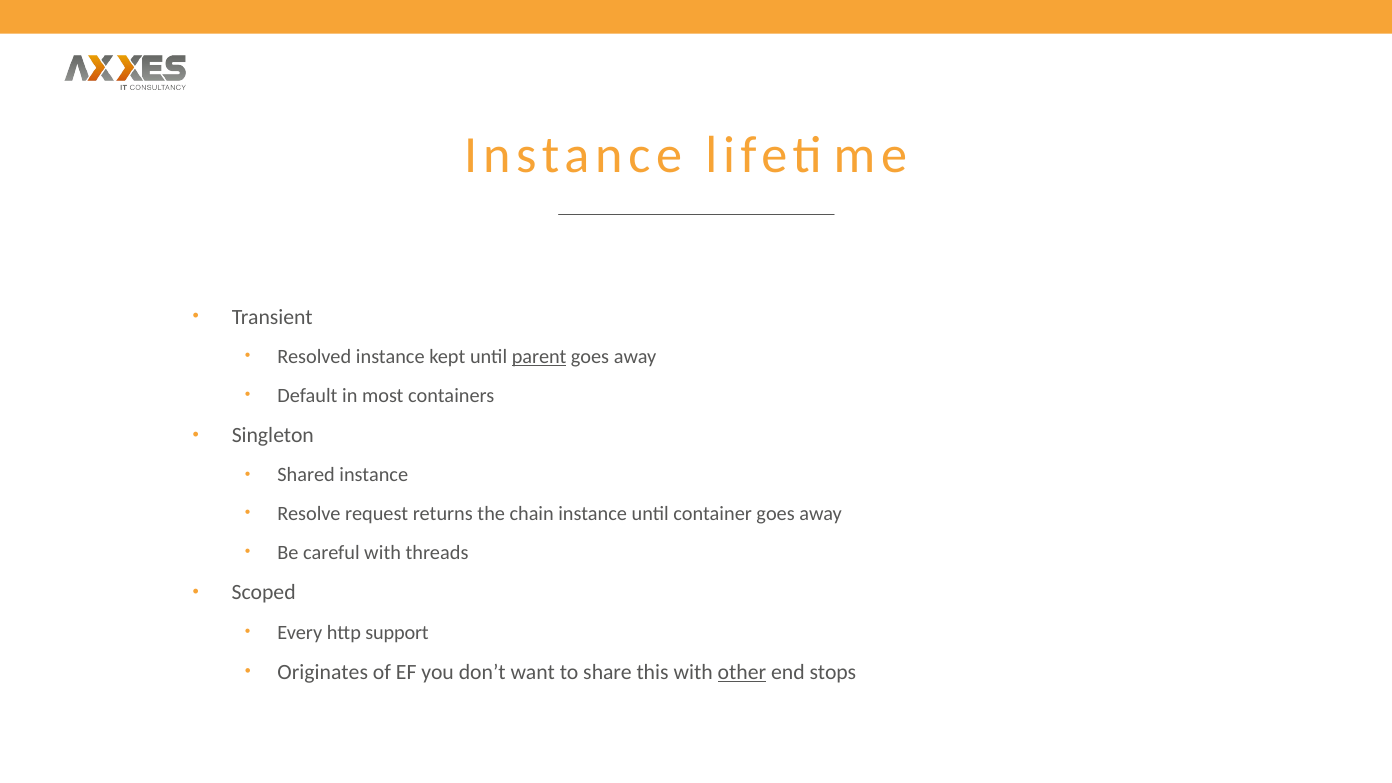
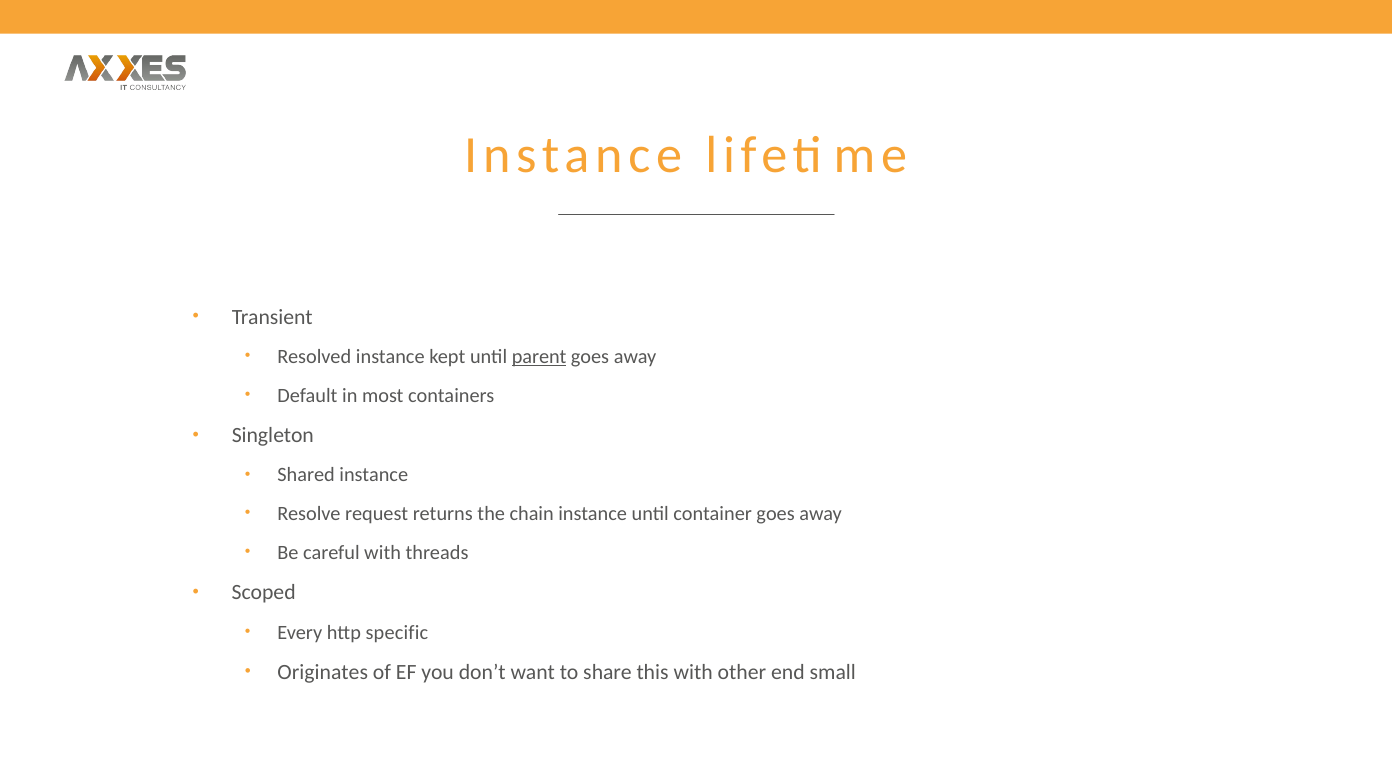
support: support -> specific
other underline: present -> none
stops: stops -> small
